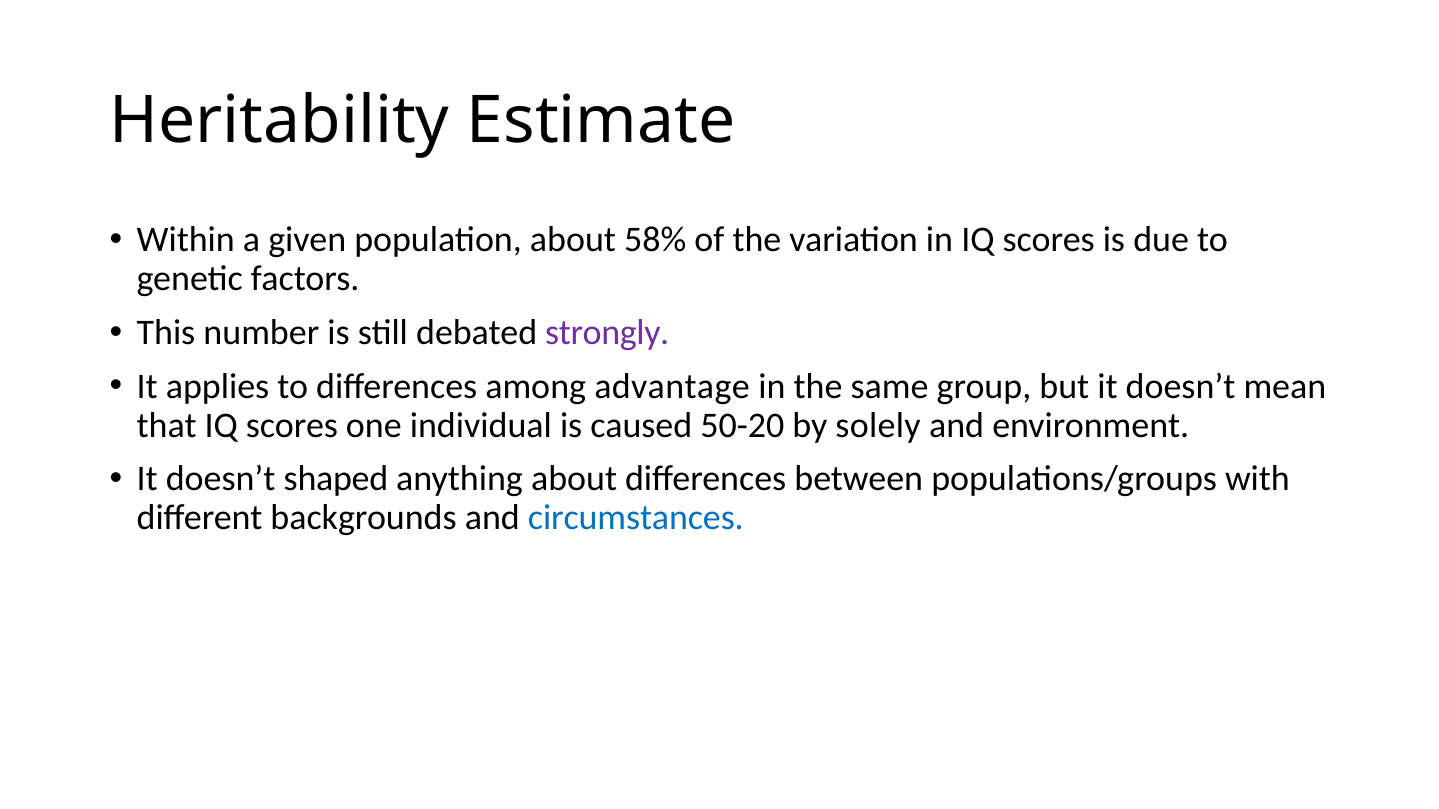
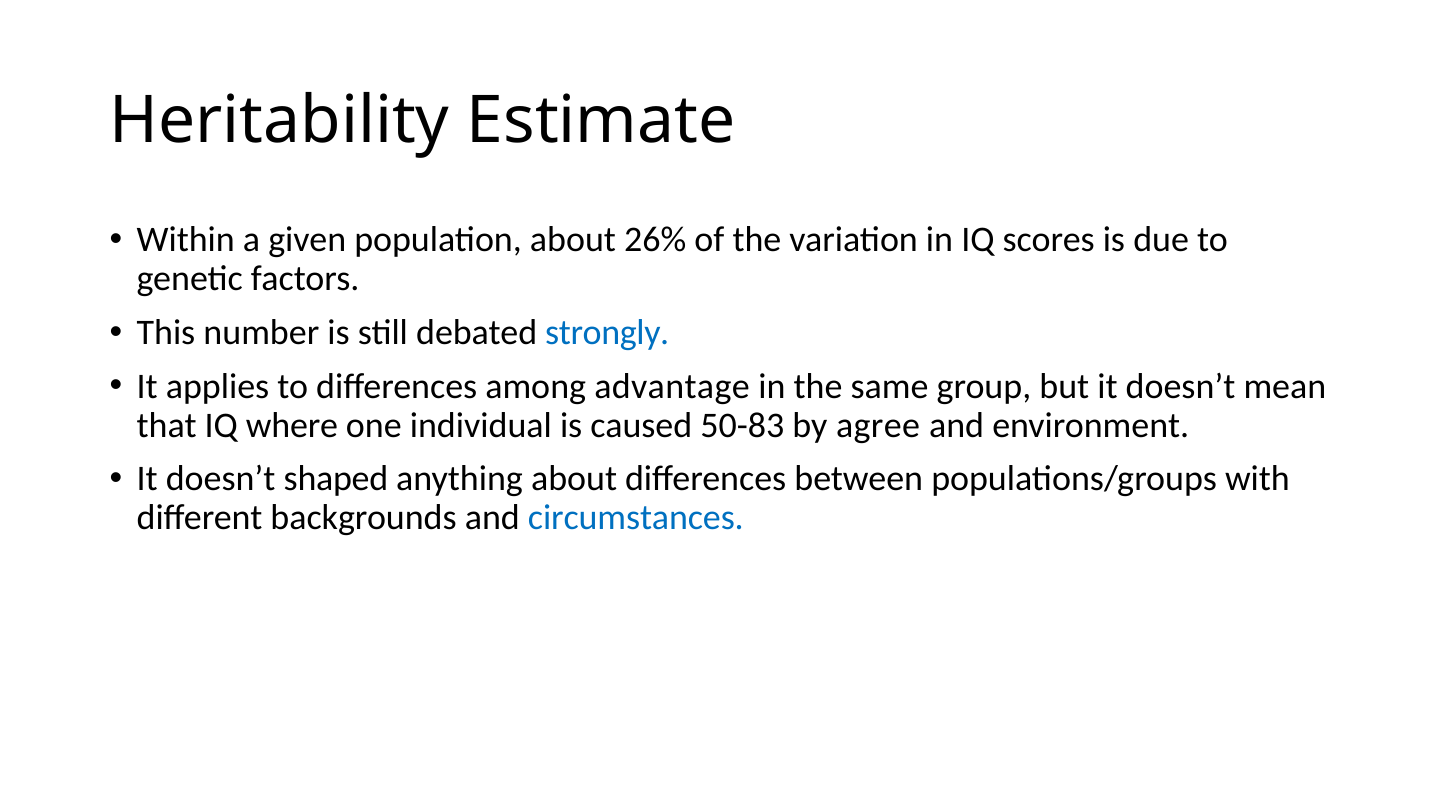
58%: 58% -> 26%
strongly colour: purple -> blue
that IQ scores: scores -> where
50-20: 50-20 -> 50-83
solely: solely -> agree
